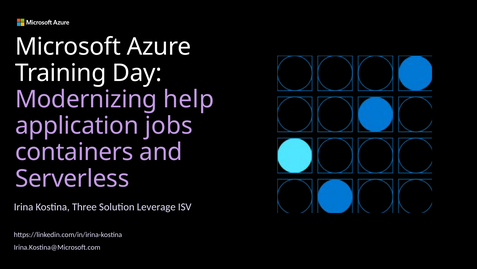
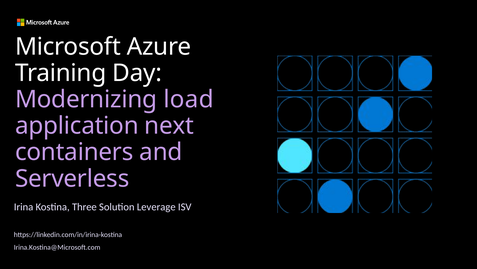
help: help -> load
jobs: jobs -> next
